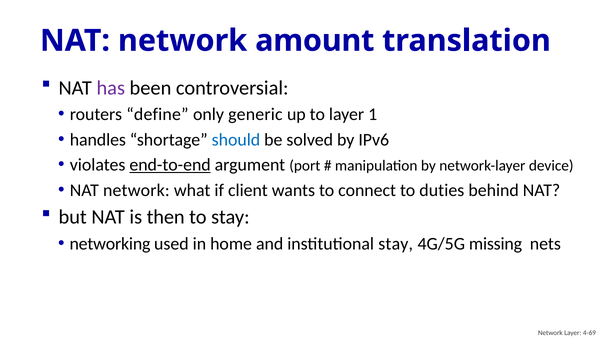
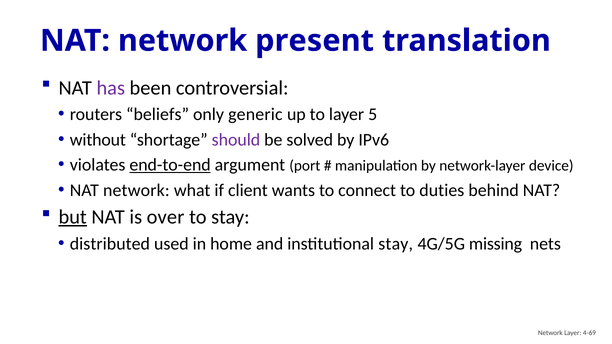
amount: amount -> present
define: define -> beliefs
1: 1 -> 5
handles: handles -> without
should colour: blue -> purple
but underline: none -> present
then: then -> over
networking: networking -> distributed
